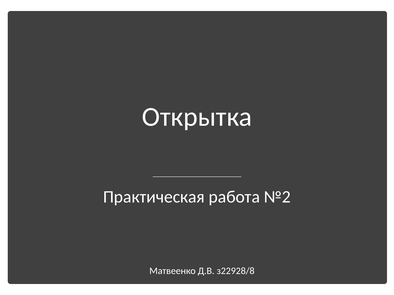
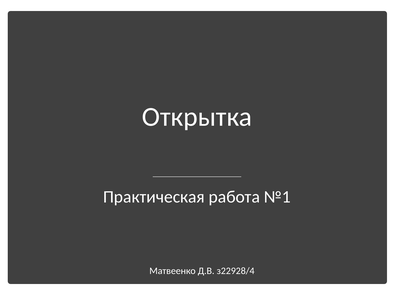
№2: №2 -> №1
з22928/8: з22928/8 -> з22928/4
